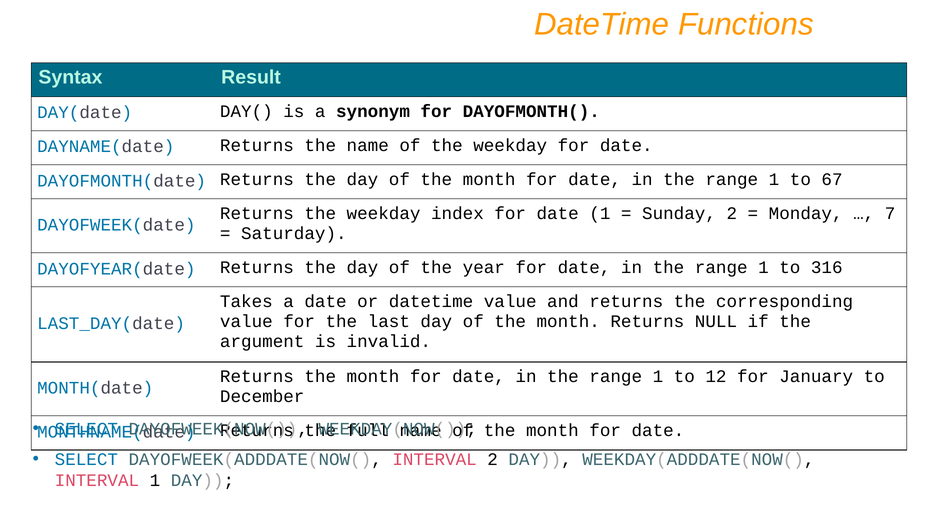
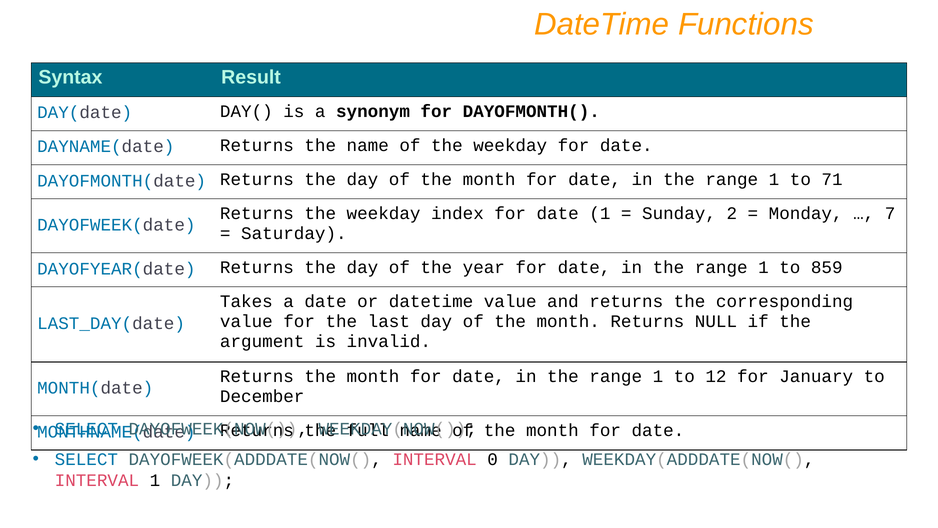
67: 67 -> 71
316: 316 -> 859
INTERVAL 2: 2 -> 0
